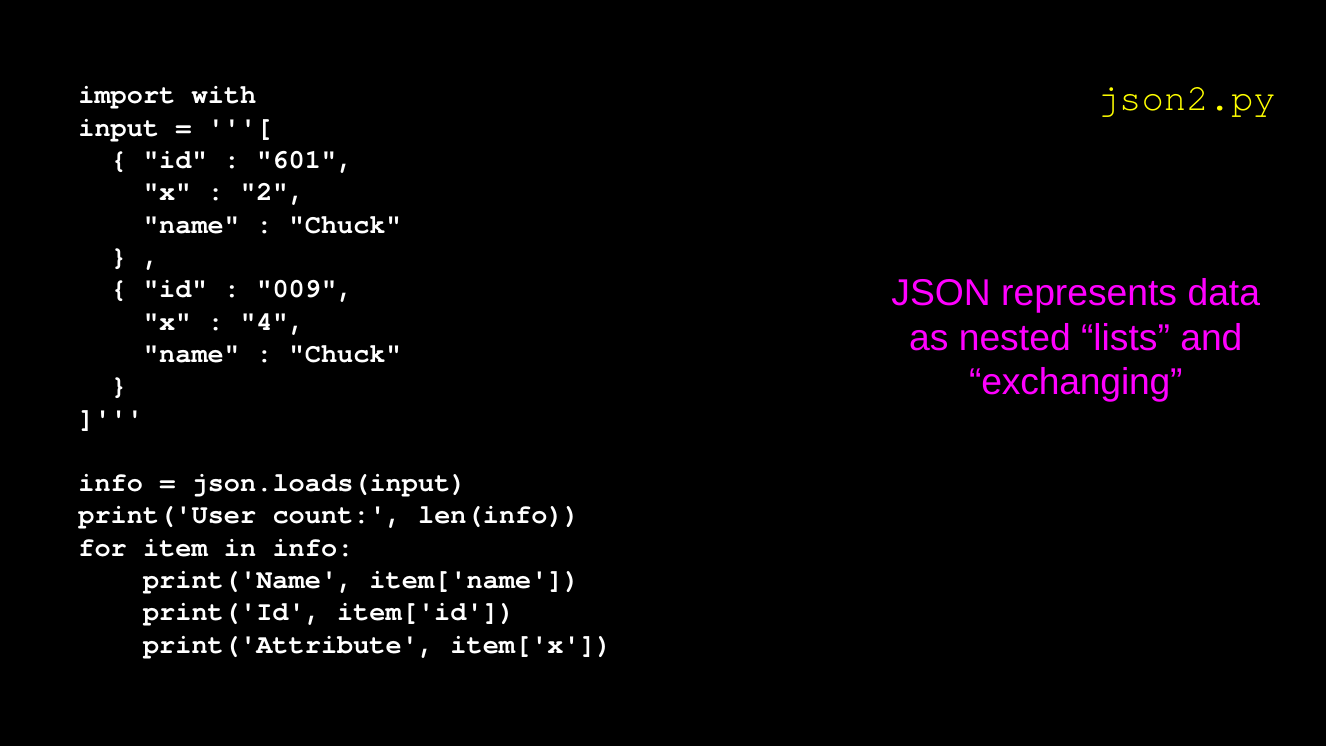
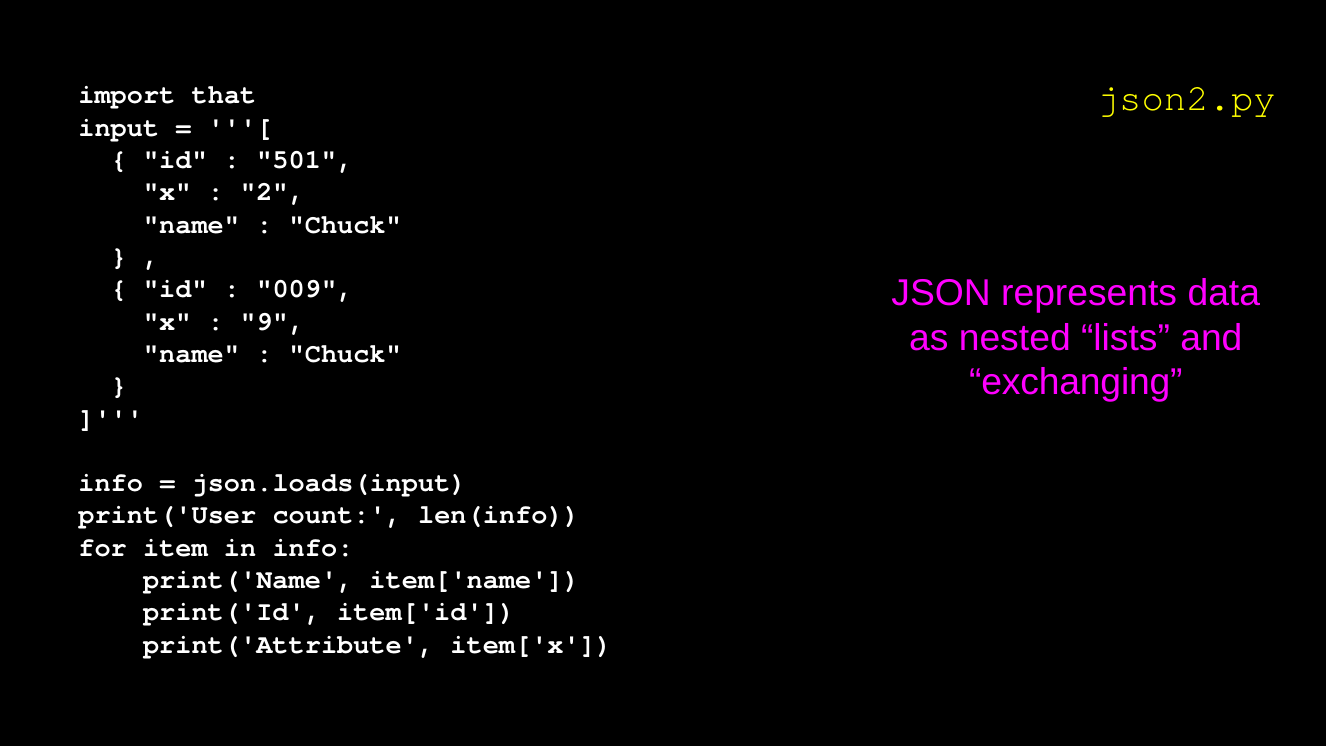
with: with -> that
601: 601 -> 501
4: 4 -> 9
